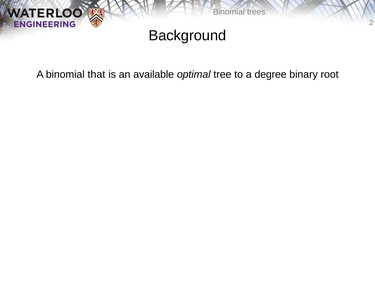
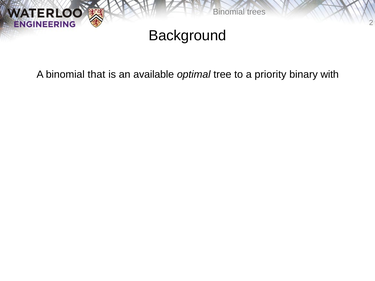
degree: degree -> priority
root: root -> with
